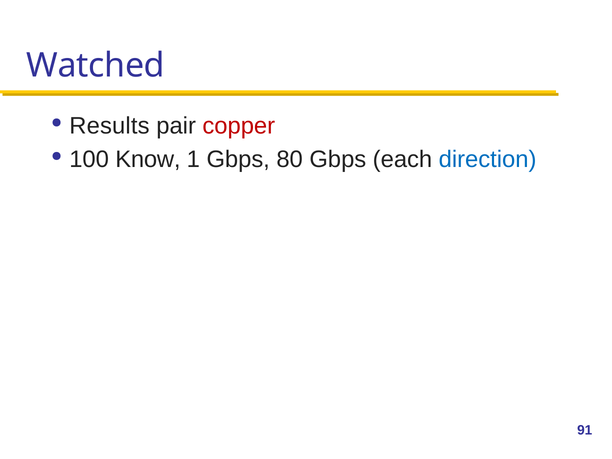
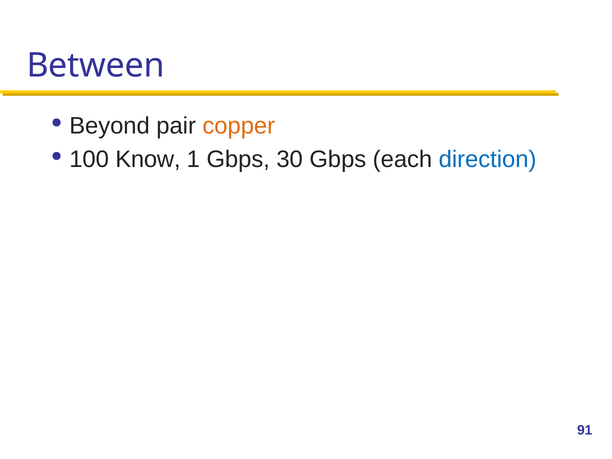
Watched: Watched -> Between
Results: Results -> Beyond
copper colour: red -> orange
80: 80 -> 30
